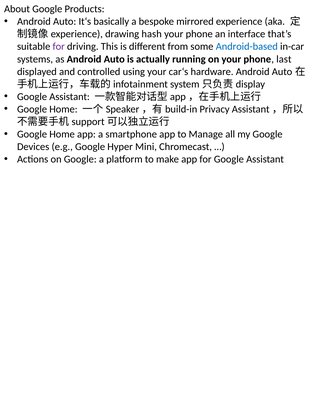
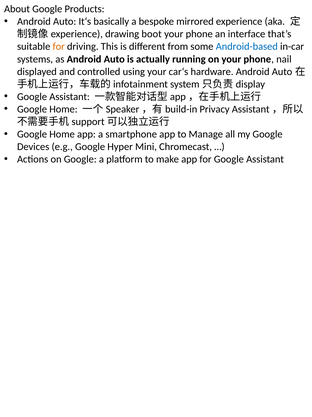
hash: hash -> boot
for at (59, 46) colour: purple -> orange
last: last -> nail
